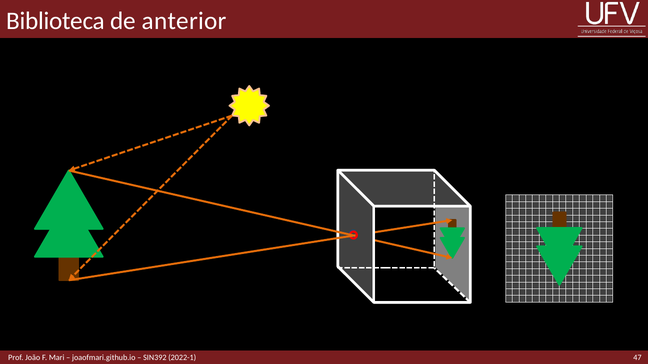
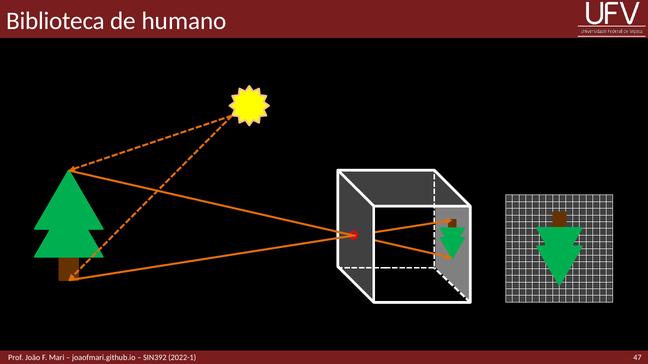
anterior: anterior -> humano
